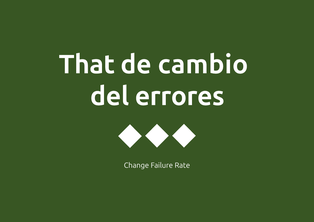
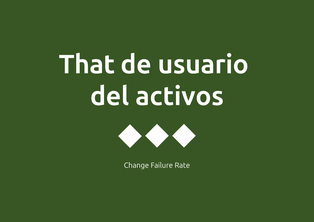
cambio: cambio -> usuario
errores: errores -> activos
